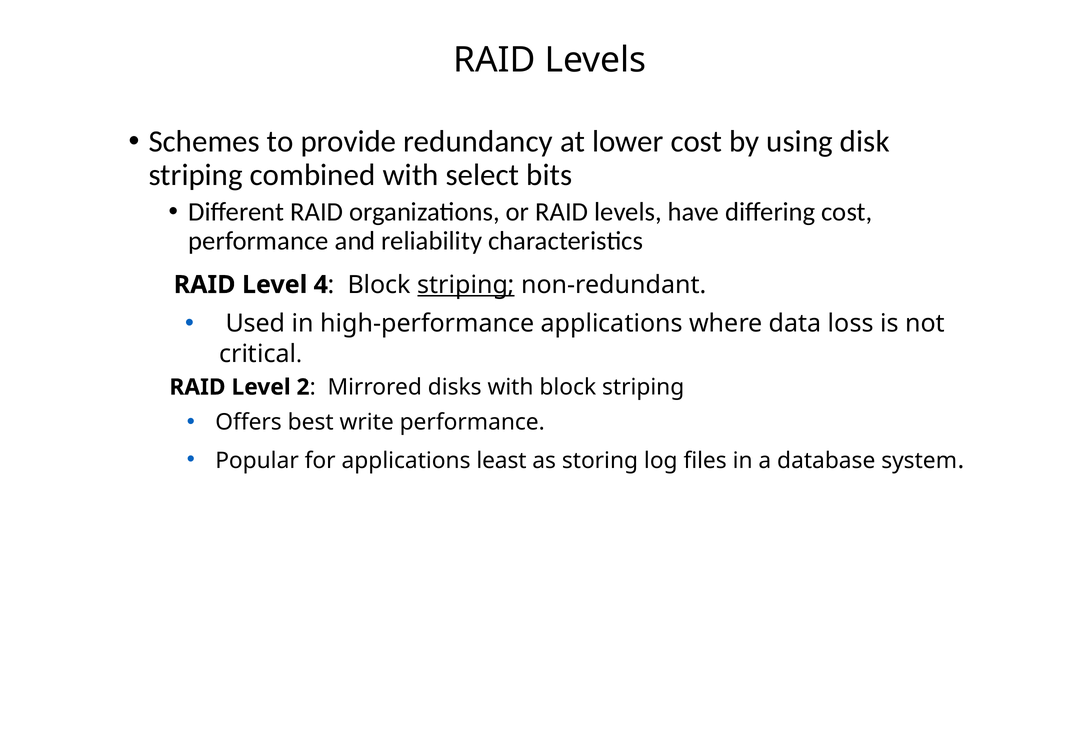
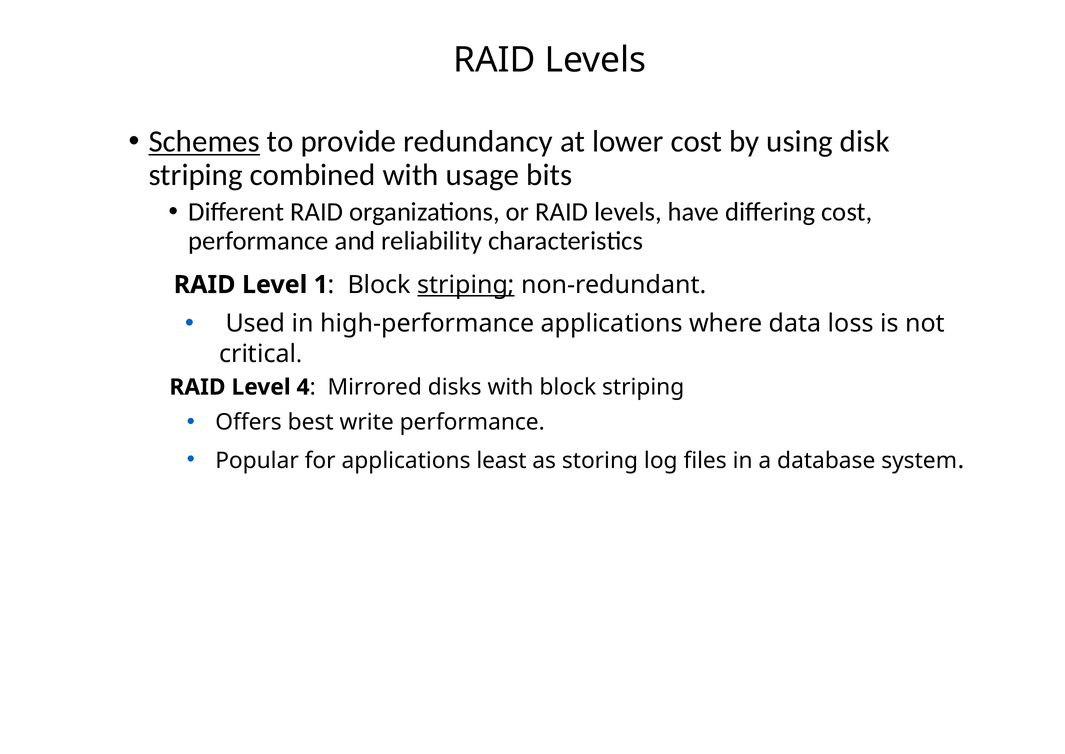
Schemes underline: none -> present
select: select -> usage
4: 4 -> 1
2: 2 -> 4
